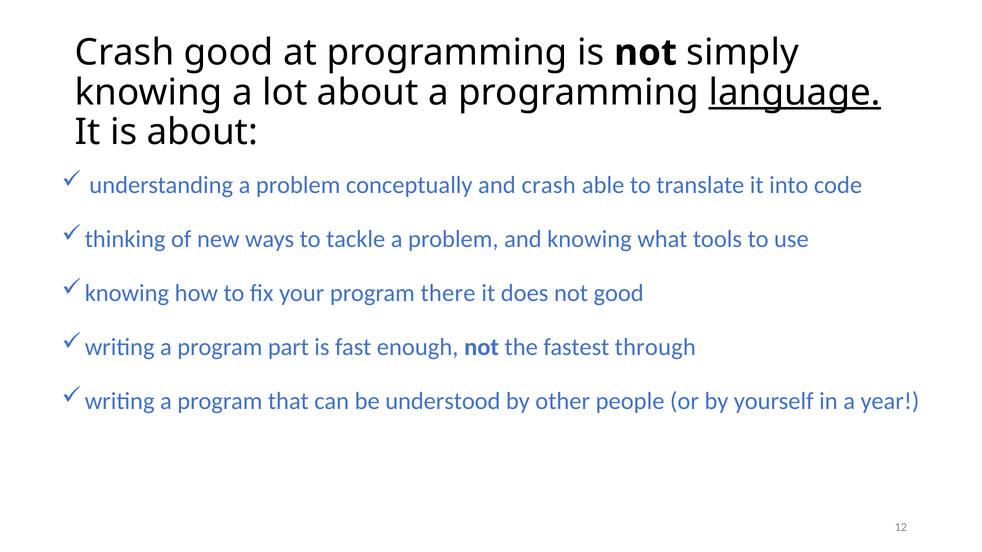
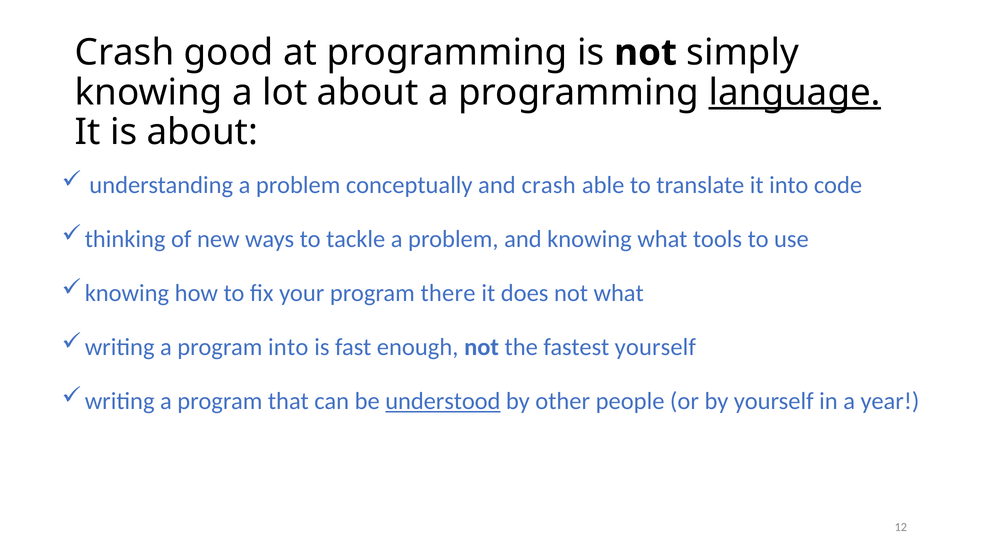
not good: good -> what
program part: part -> into
fastest through: through -> yourself
understood underline: none -> present
